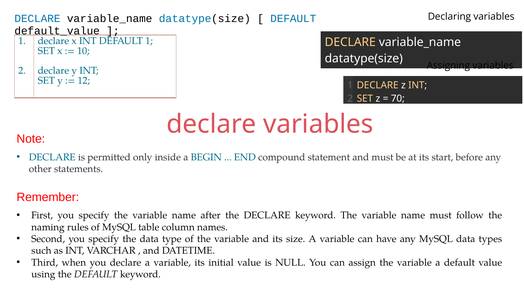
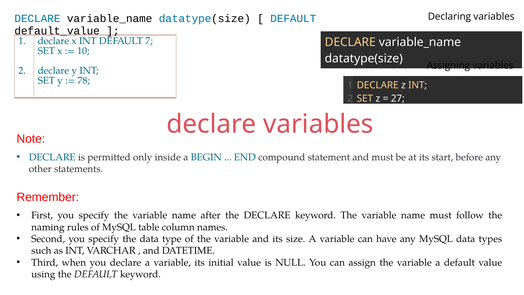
DEFAULT 1: 1 -> 7
12: 12 -> 78
70: 70 -> 27
